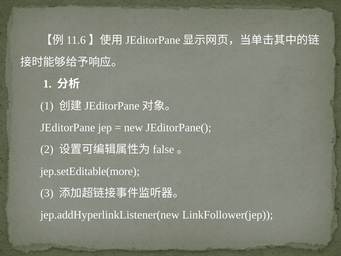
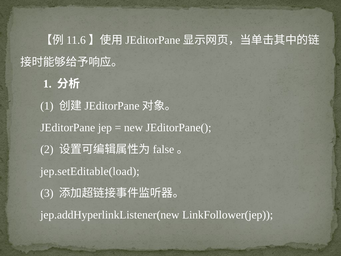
jep.setEditable(more: jep.setEditable(more -> jep.setEditable(load
